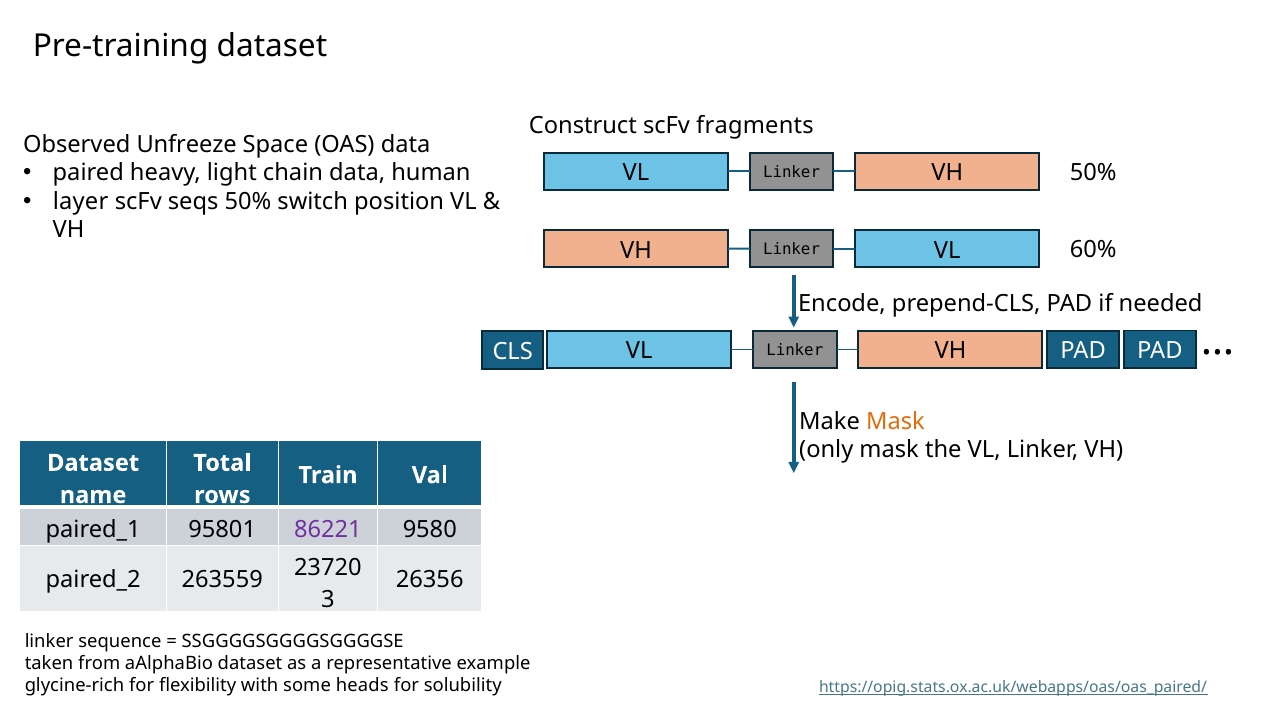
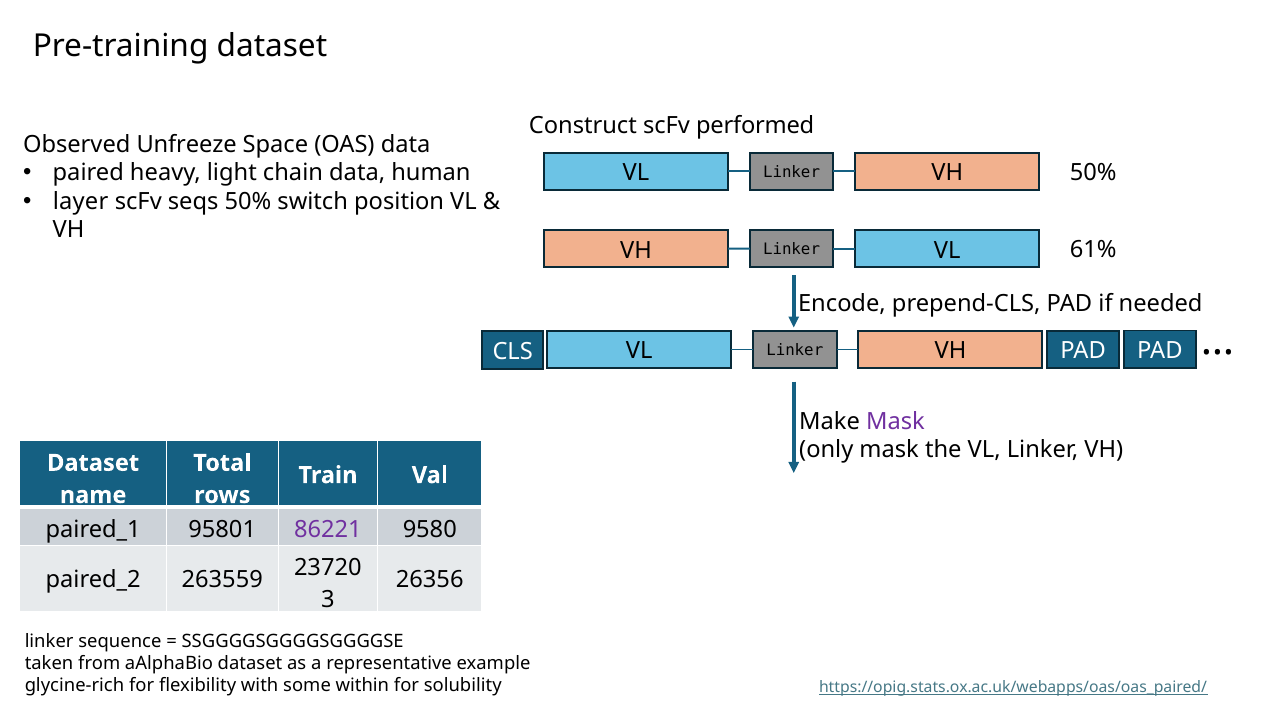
fragments: fragments -> performed
60%: 60% -> 61%
Mask at (895, 421) colour: orange -> purple
heads: heads -> within
